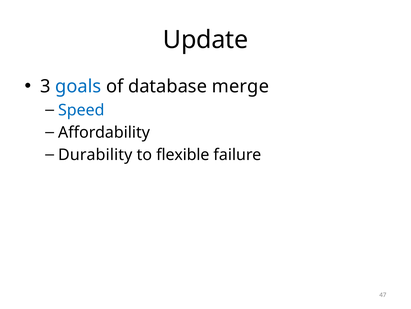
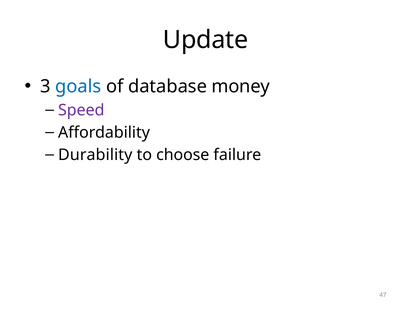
merge: merge -> money
Speed colour: blue -> purple
flexible: flexible -> choose
